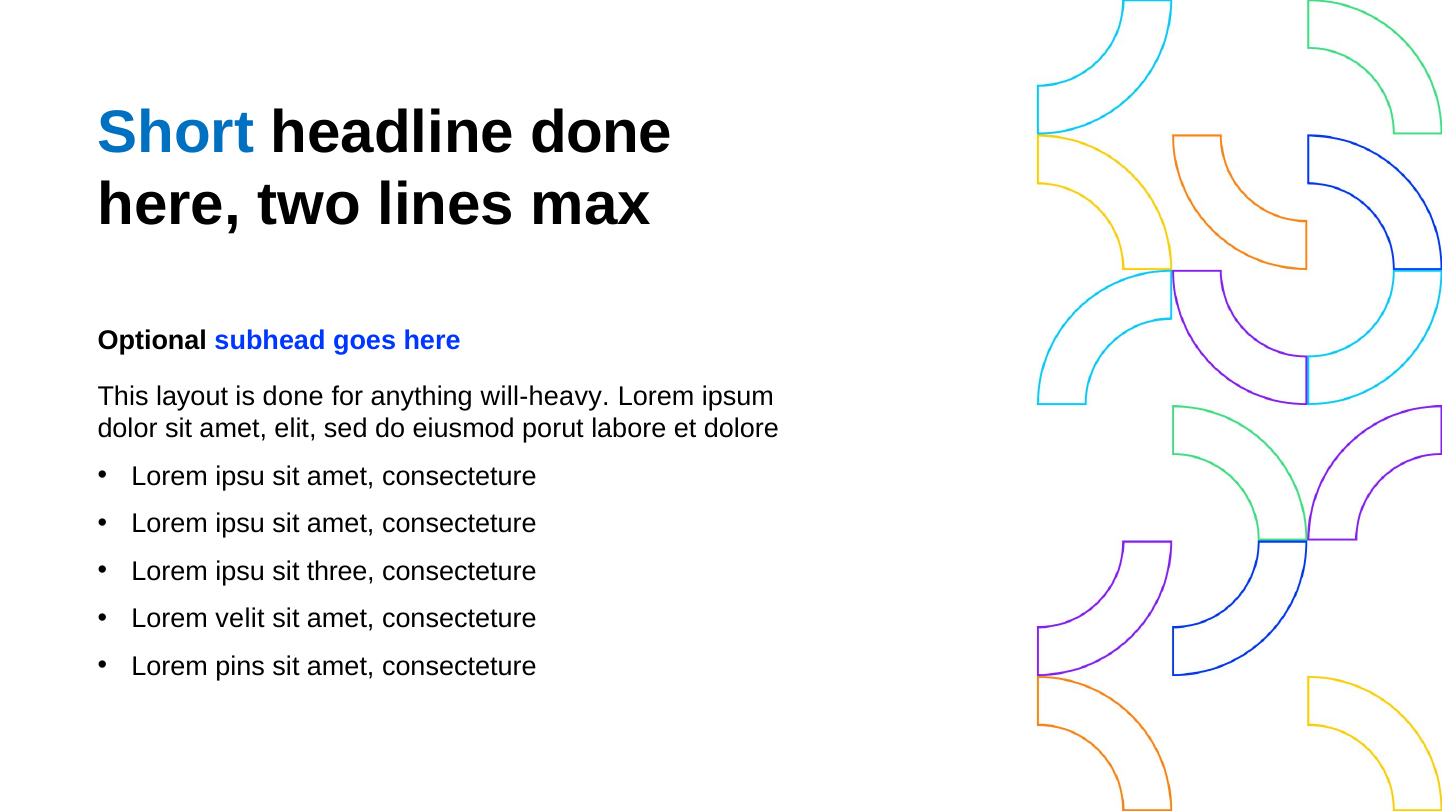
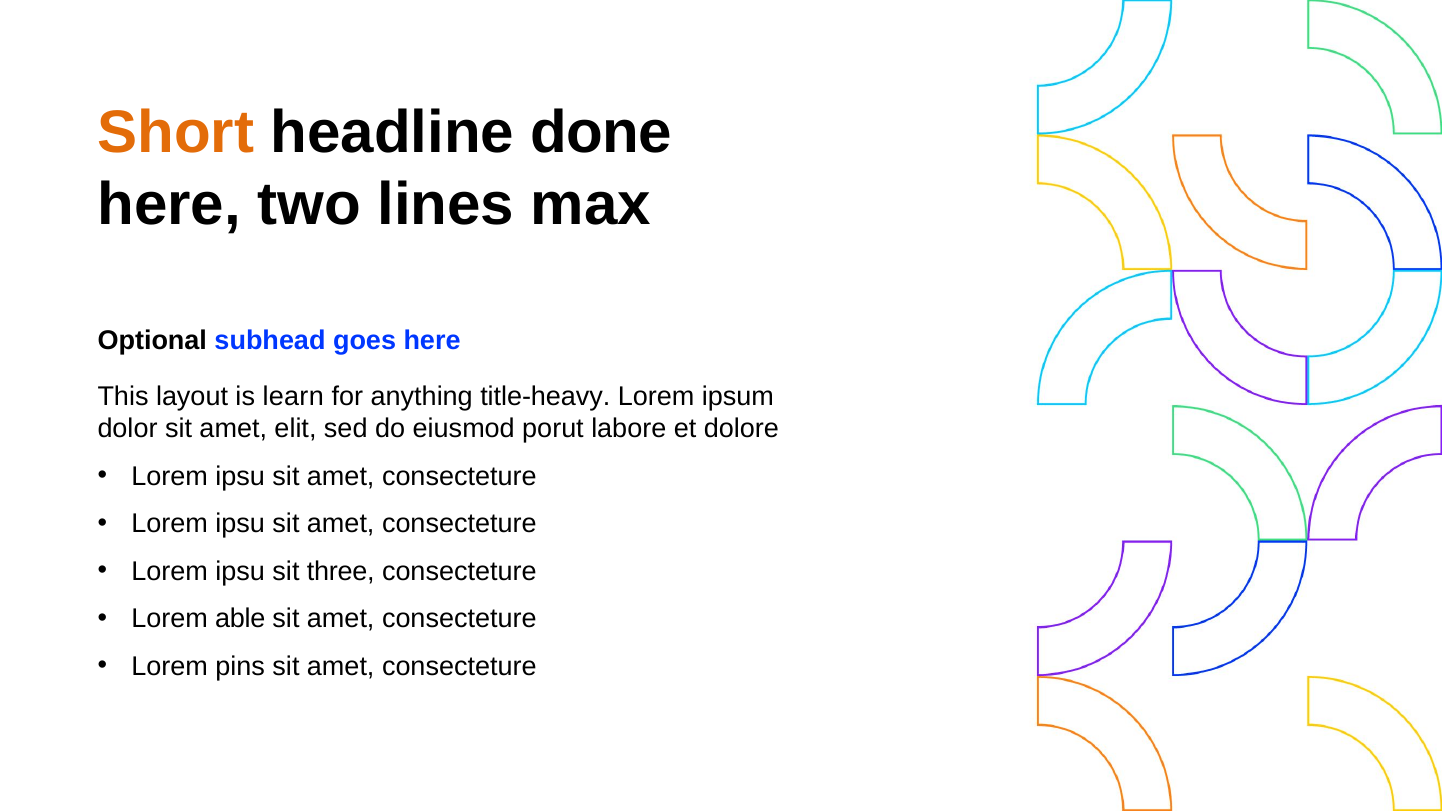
Short colour: blue -> orange
is done: done -> learn
will-heavy: will-heavy -> title-heavy
velit: velit -> able
